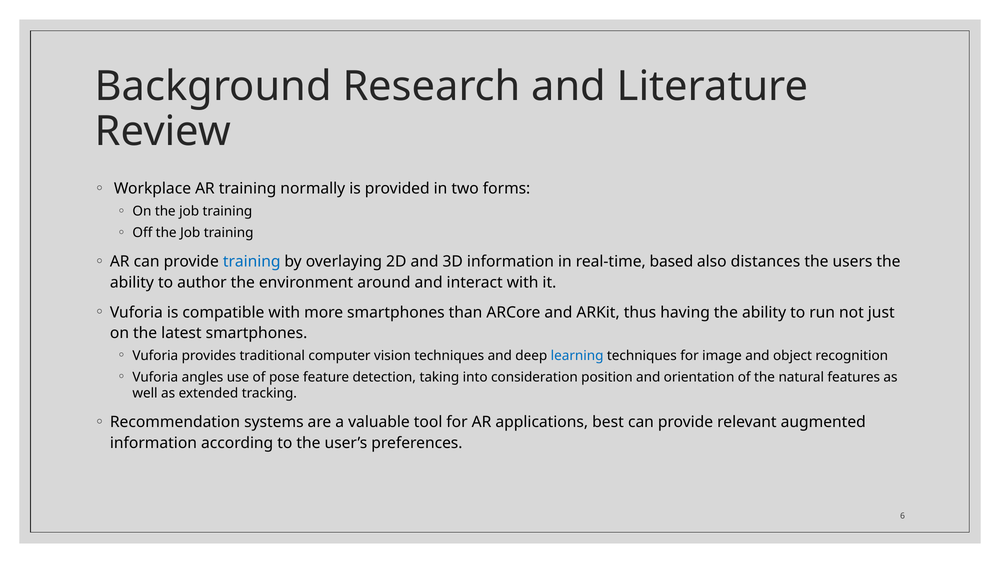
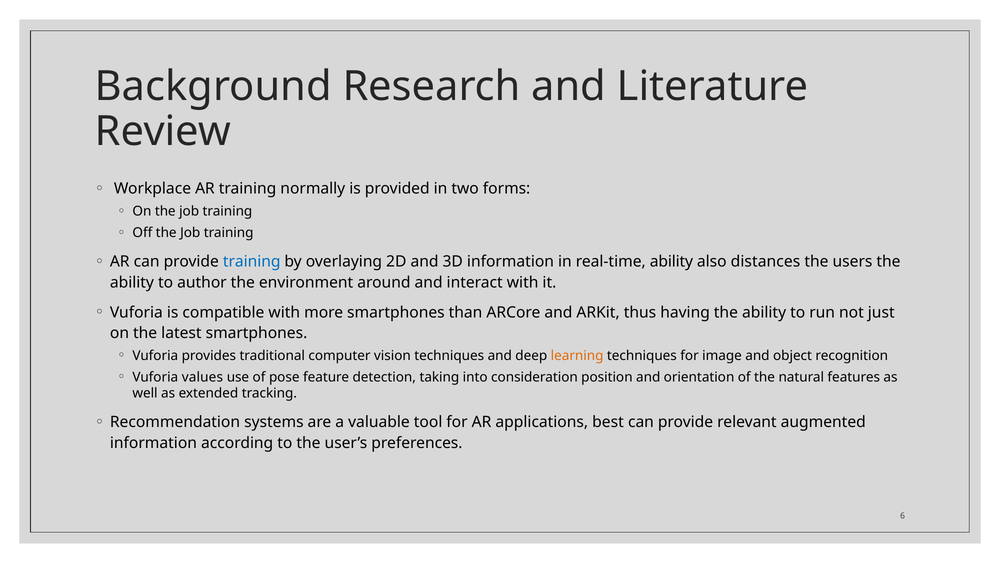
real-time based: based -> ability
learning colour: blue -> orange
angles: angles -> values
